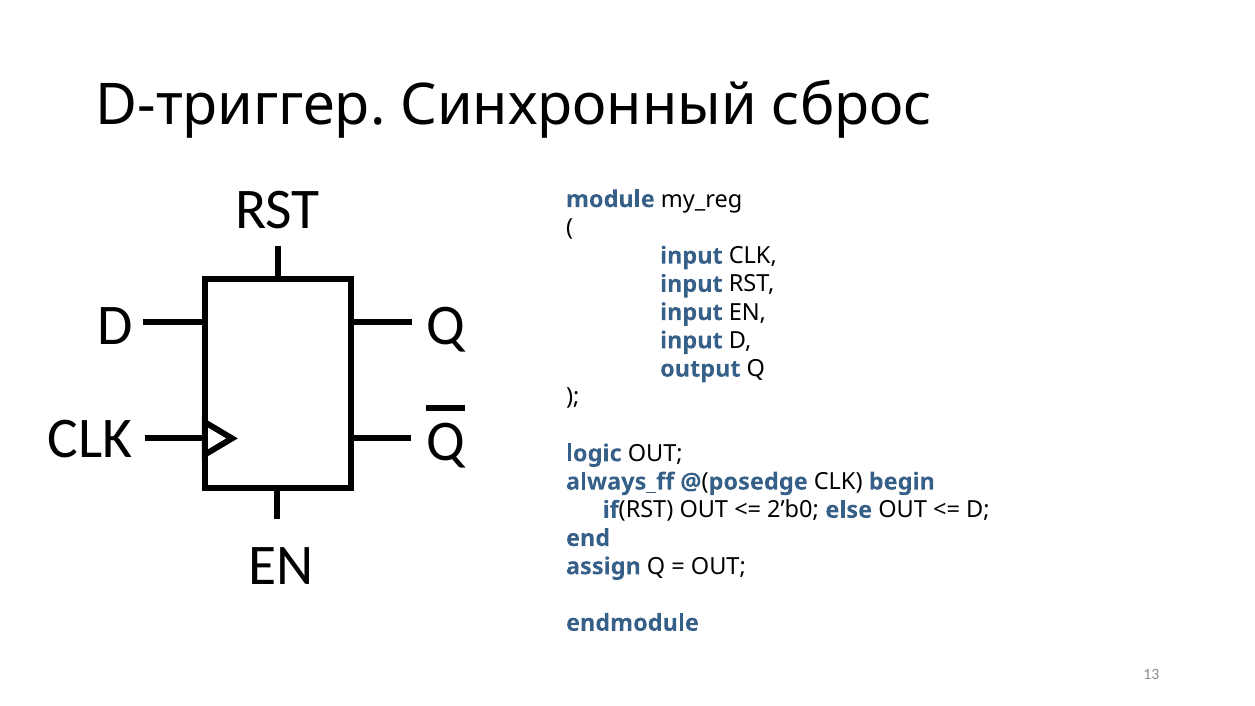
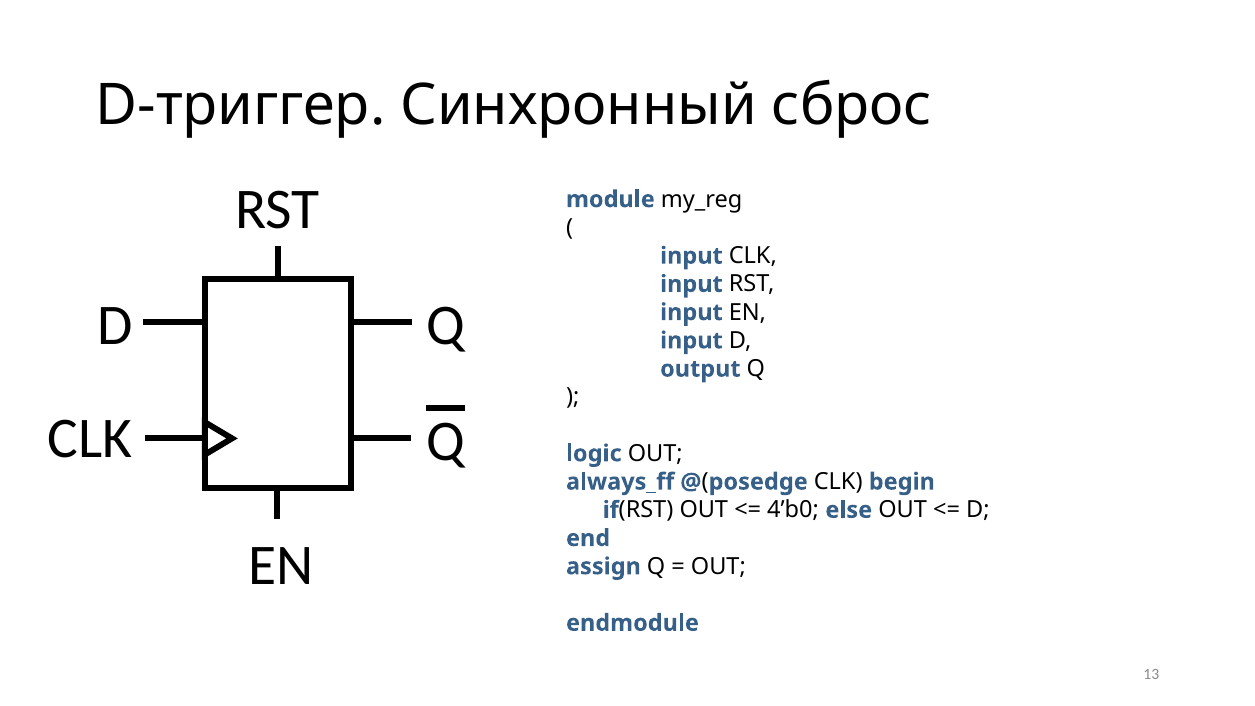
2’b0: 2’b0 -> 4’b0
